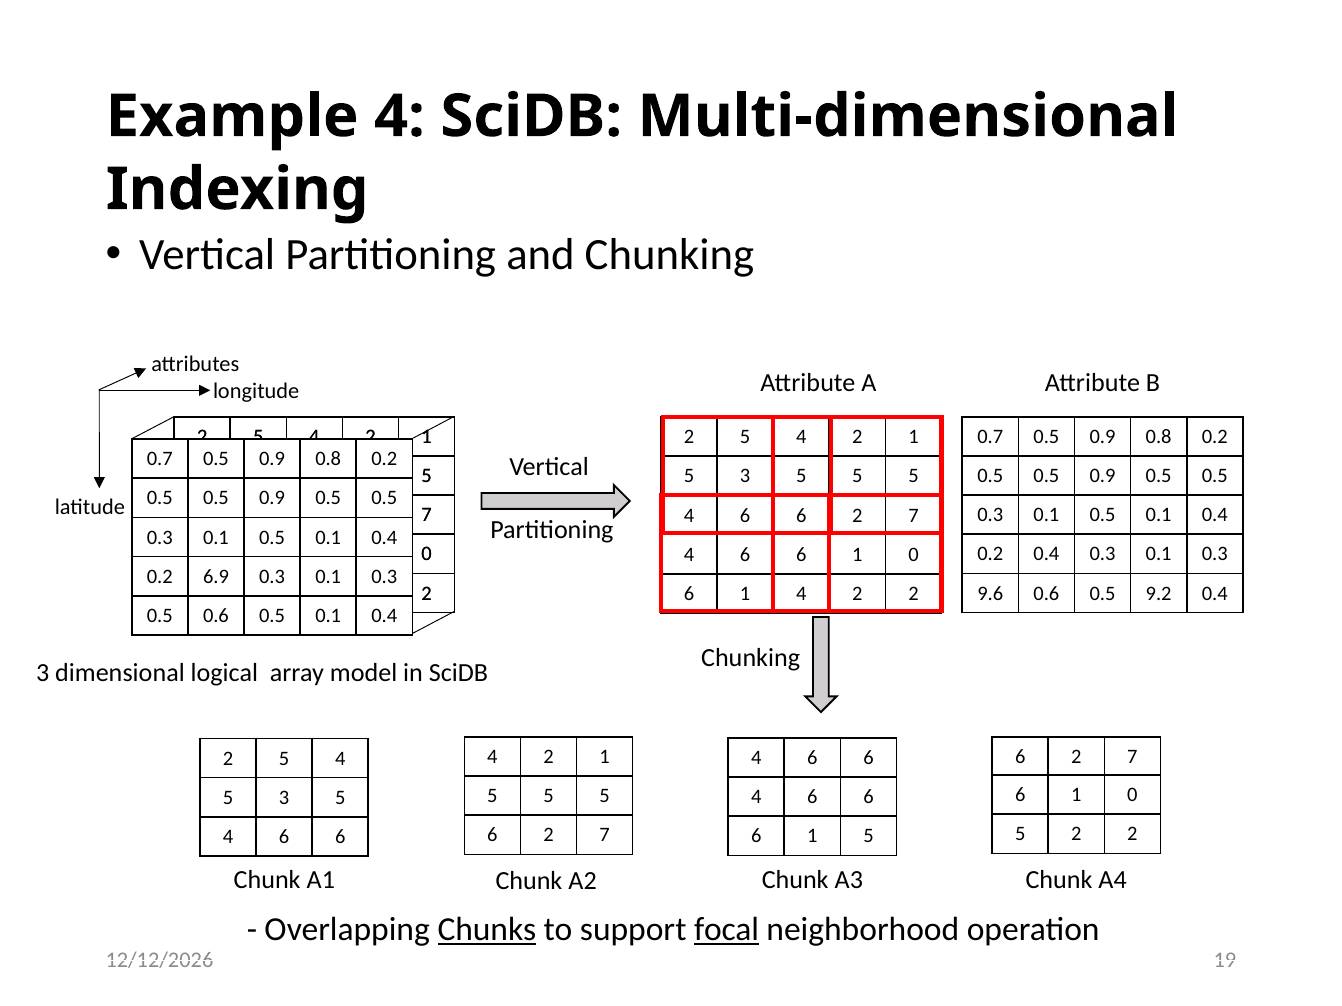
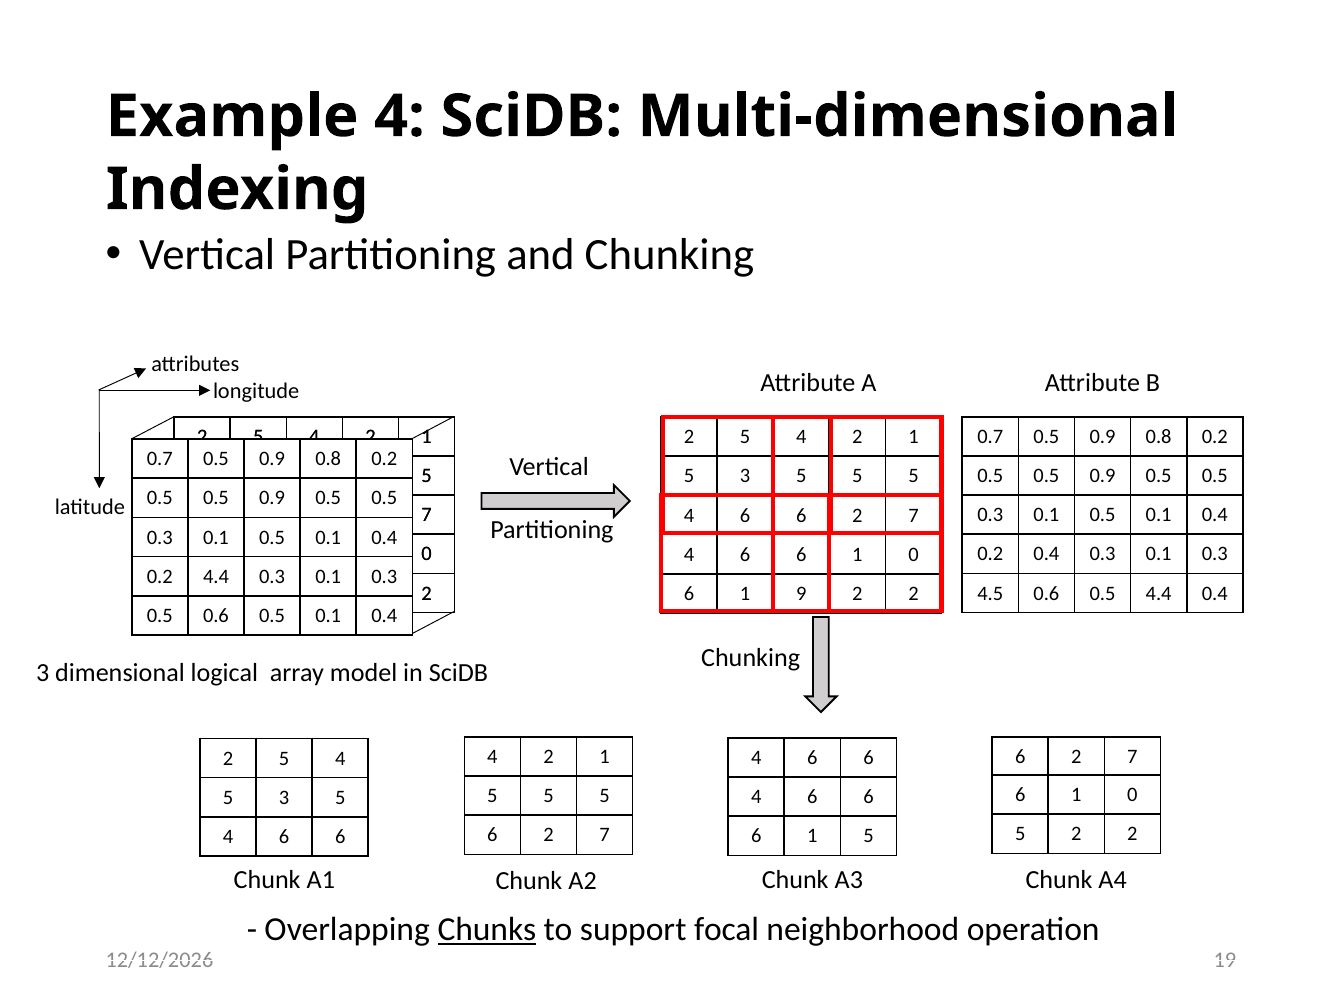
0.2 6.9: 6.9 -> 4.4
9.6: 9.6 -> 4.5
0.5 9.2: 9.2 -> 4.4
1 4: 4 -> 9
focal underline: present -> none
